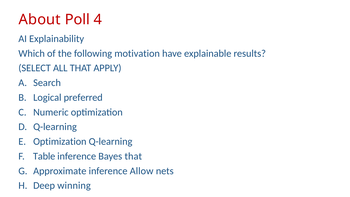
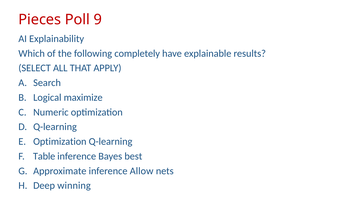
About: About -> Pieces
4: 4 -> 9
motivation: motivation -> completely
preferred: preferred -> maximize
Bayes that: that -> best
